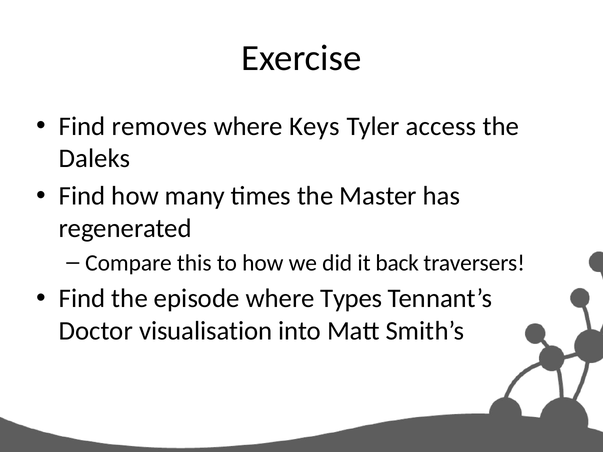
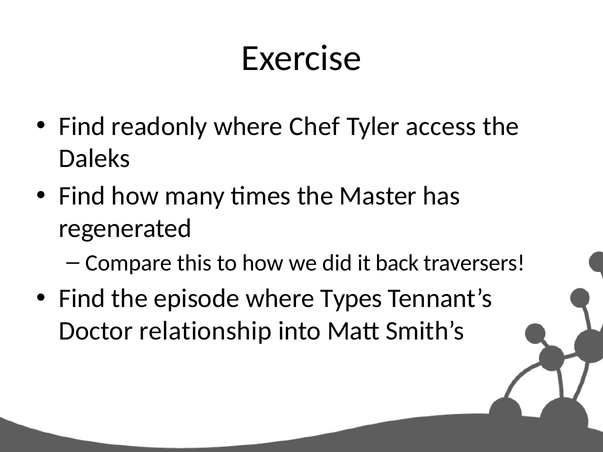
removes: removes -> readonly
Keys: Keys -> Chef
visualisation: visualisation -> relationship
